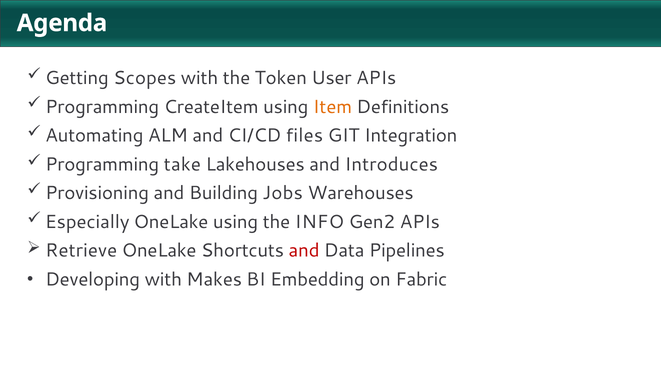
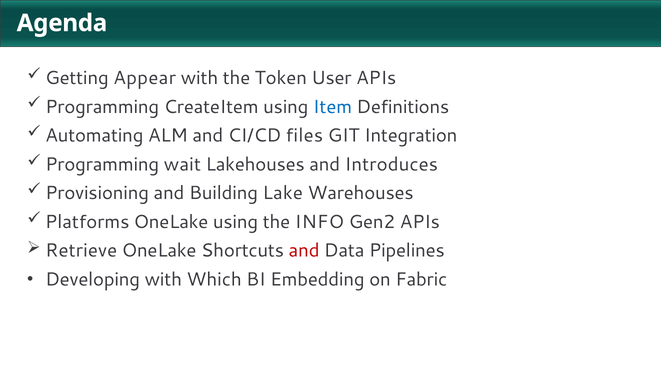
Scopes: Scopes -> Appear
Item colour: orange -> blue
take: take -> wait
Jobs: Jobs -> Lake
Especially: Especially -> Platforms
Makes: Makes -> Which
